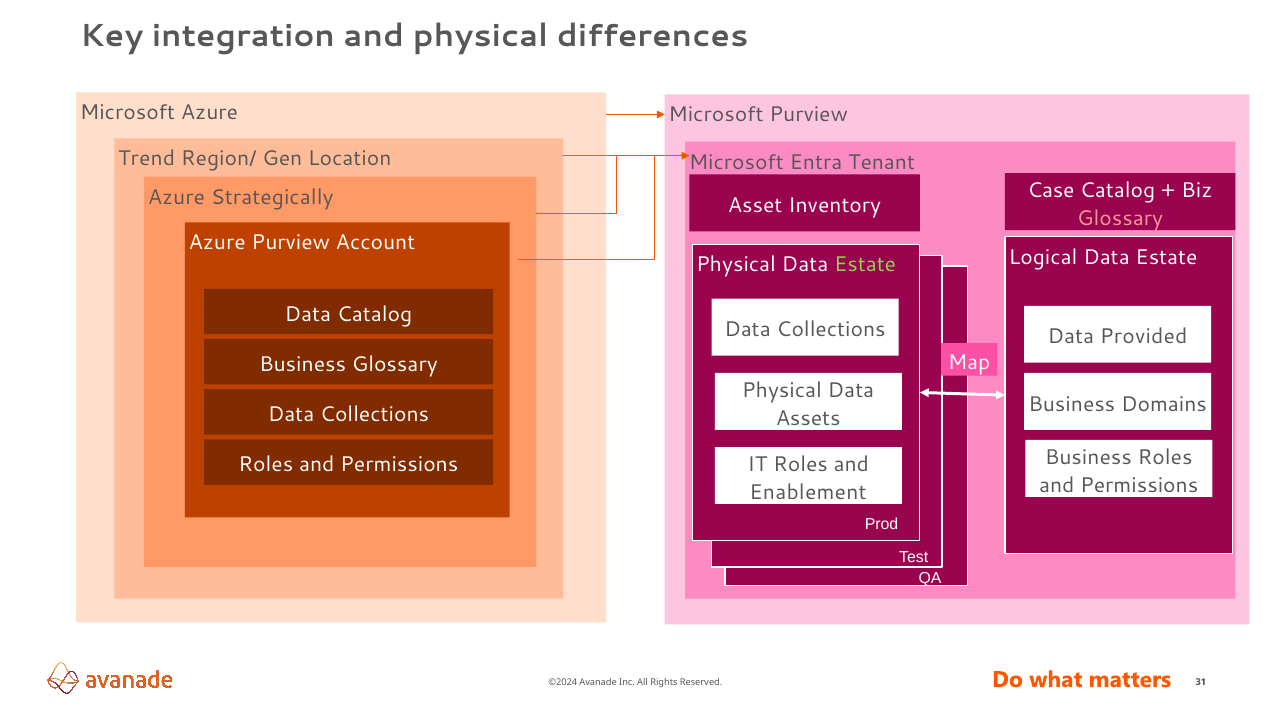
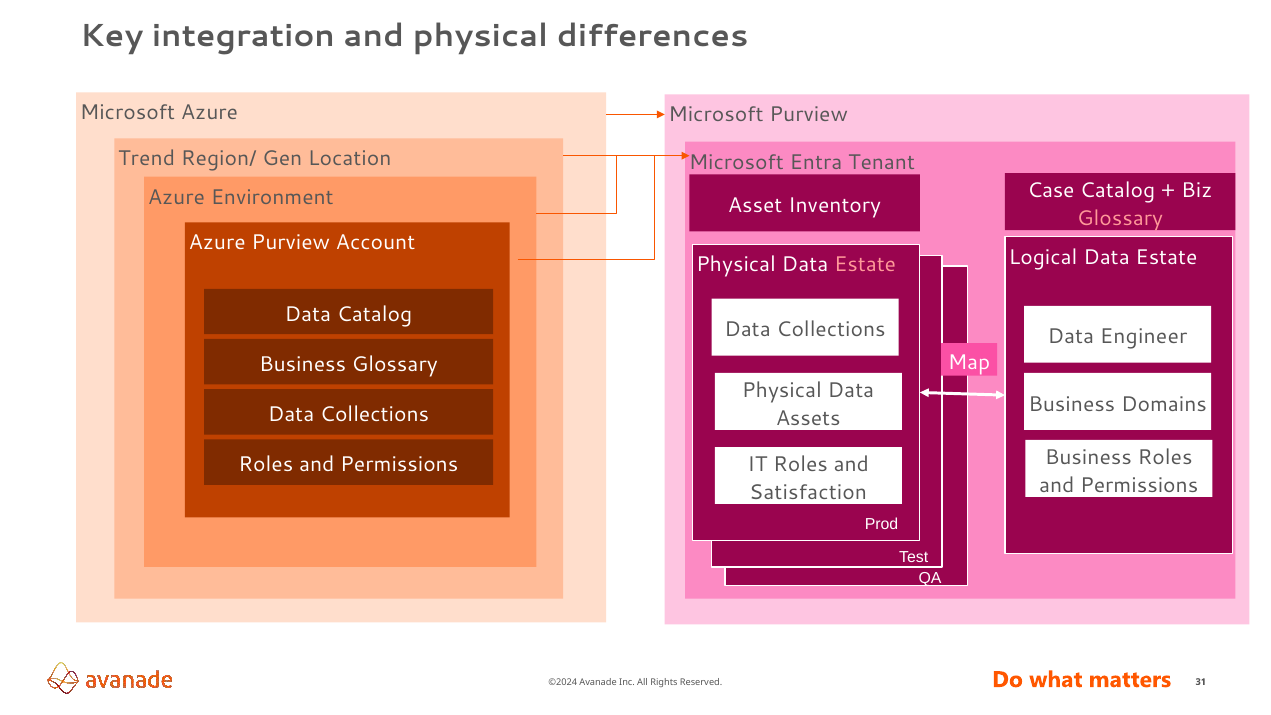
Strategically: Strategically -> Environment
Estate at (865, 265) colour: light green -> pink
Provided: Provided -> Engineer
Enablement: Enablement -> Satisfaction
